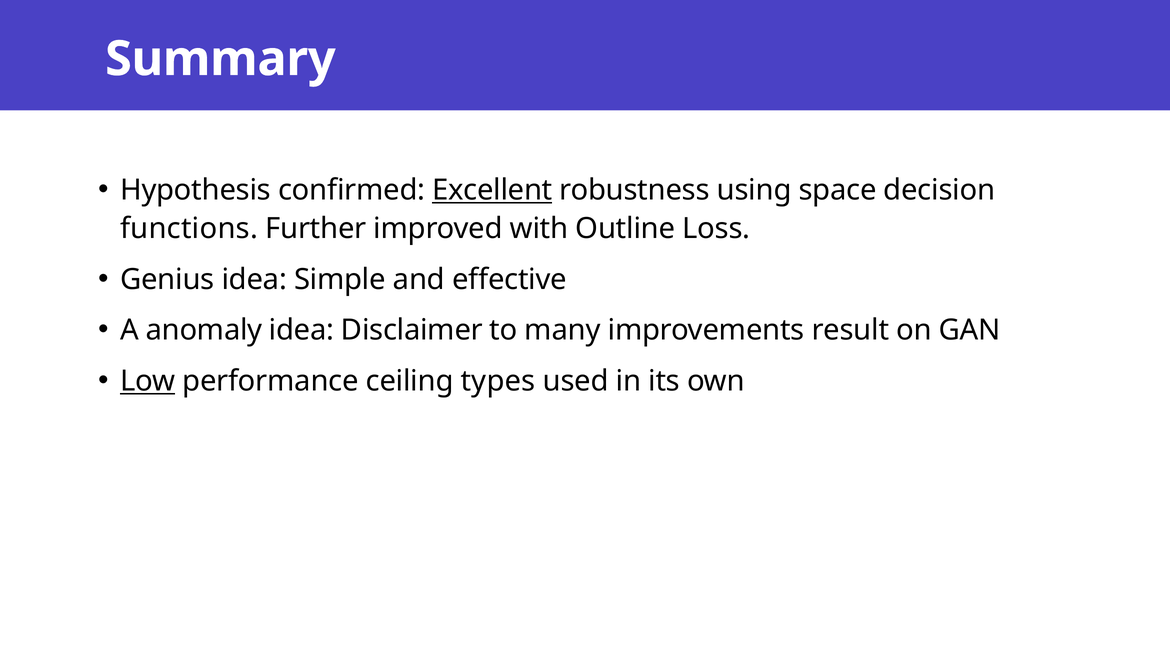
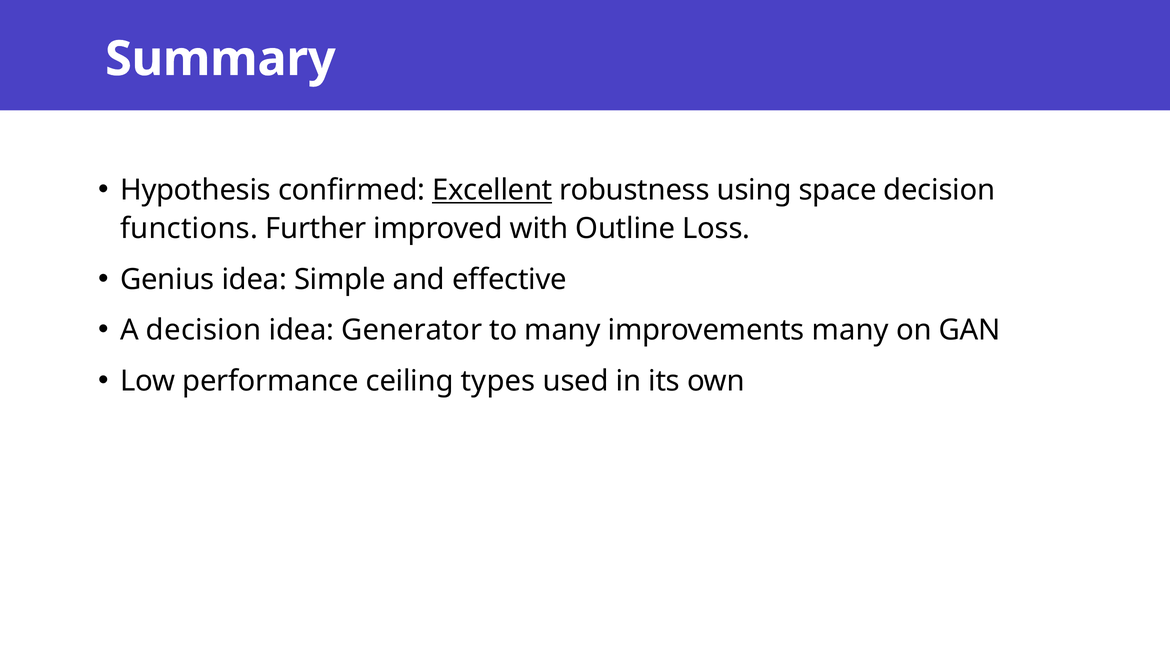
A anomaly: anomaly -> decision
Disclaimer: Disclaimer -> Generator
improvements result: result -> many
Low underline: present -> none
